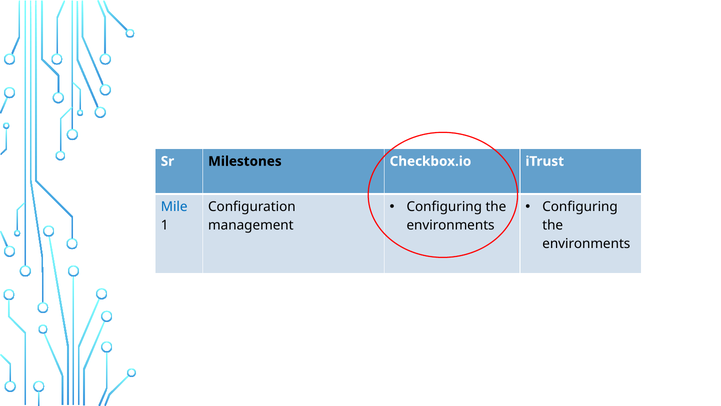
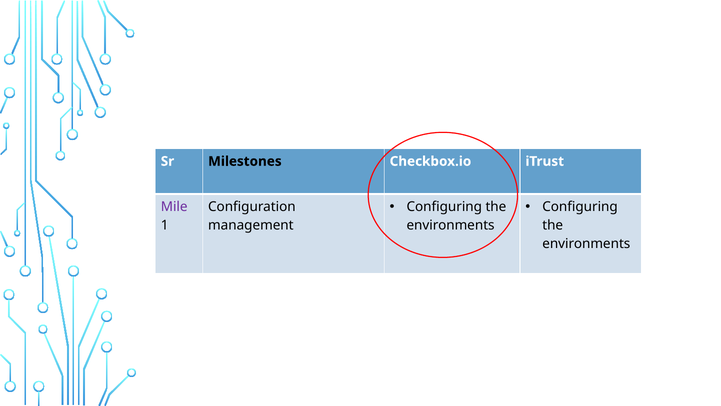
Mile colour: blue -> purple
